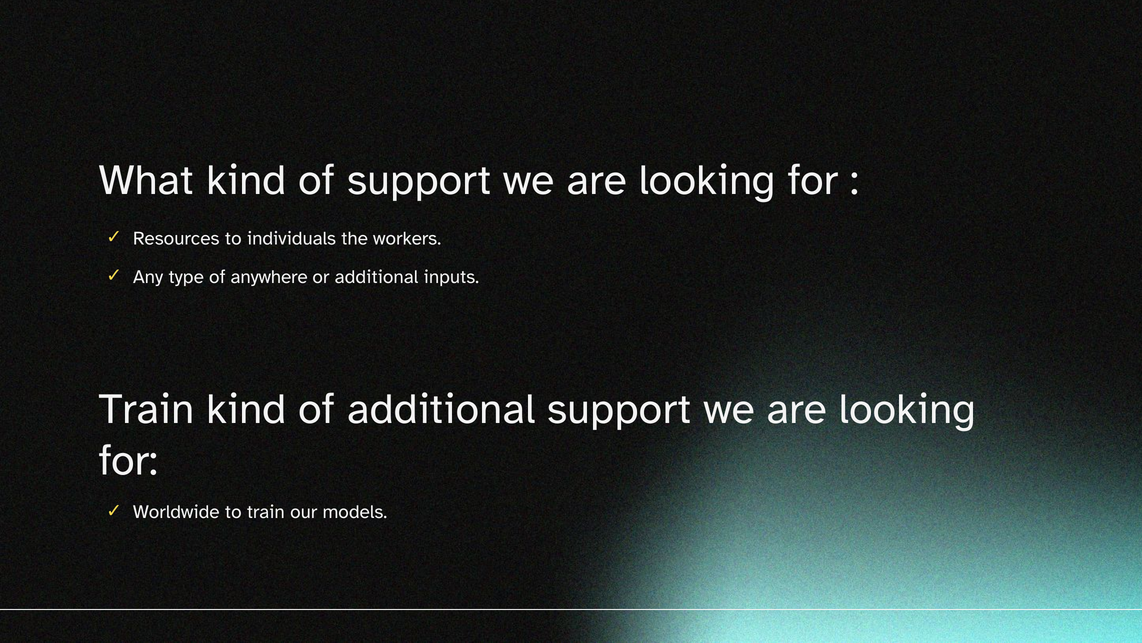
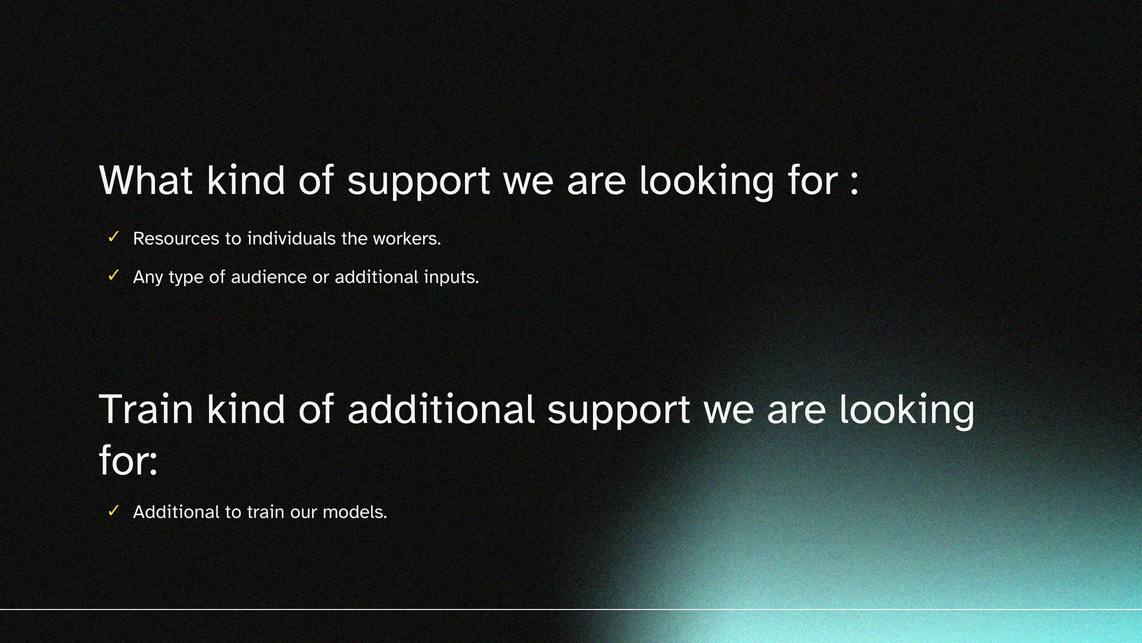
anywhere: anywhere -> audience
Worldwide at (176, 512): Worldwide -> Additional
